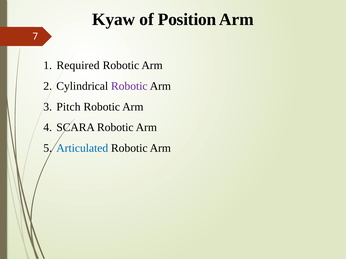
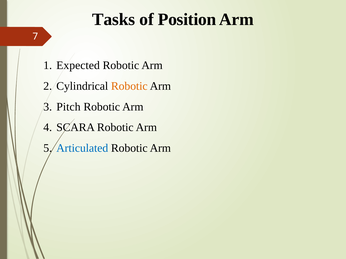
Kyaw: Kyaw -> Tasks
Required: Required -> Expected
Robotic at (129, 86) colour: purple -> orange
